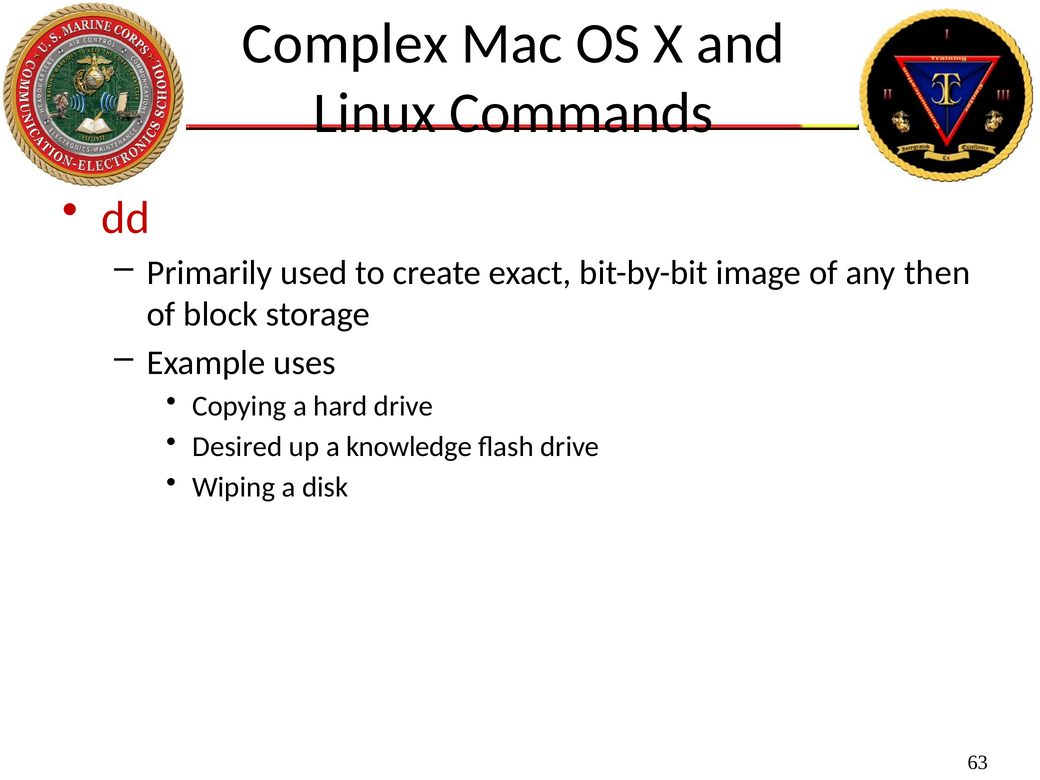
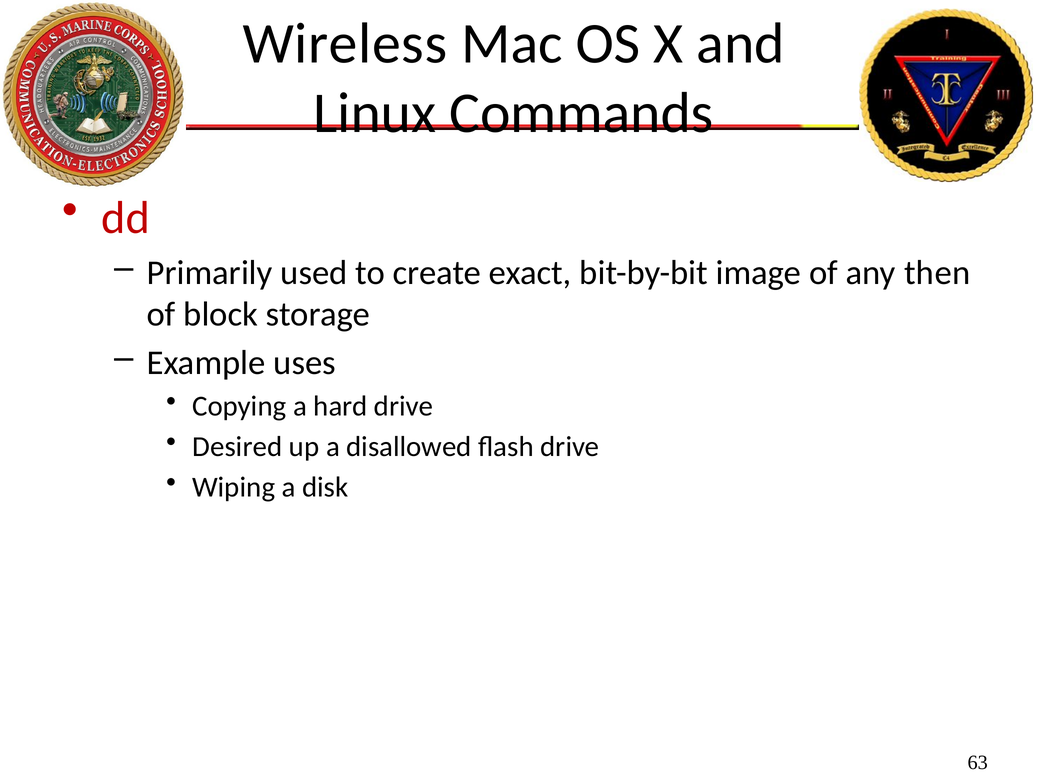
Complex: Complex -> Wireless
knowledge: knowledge -> disallowed
